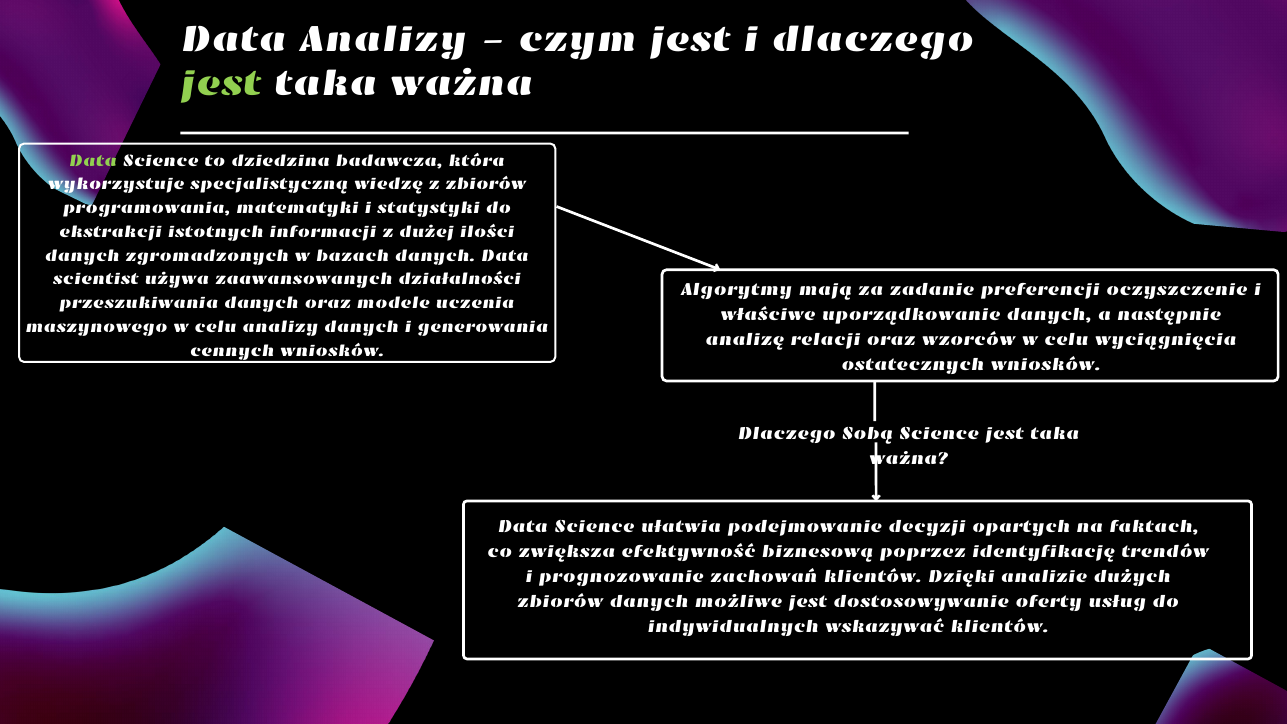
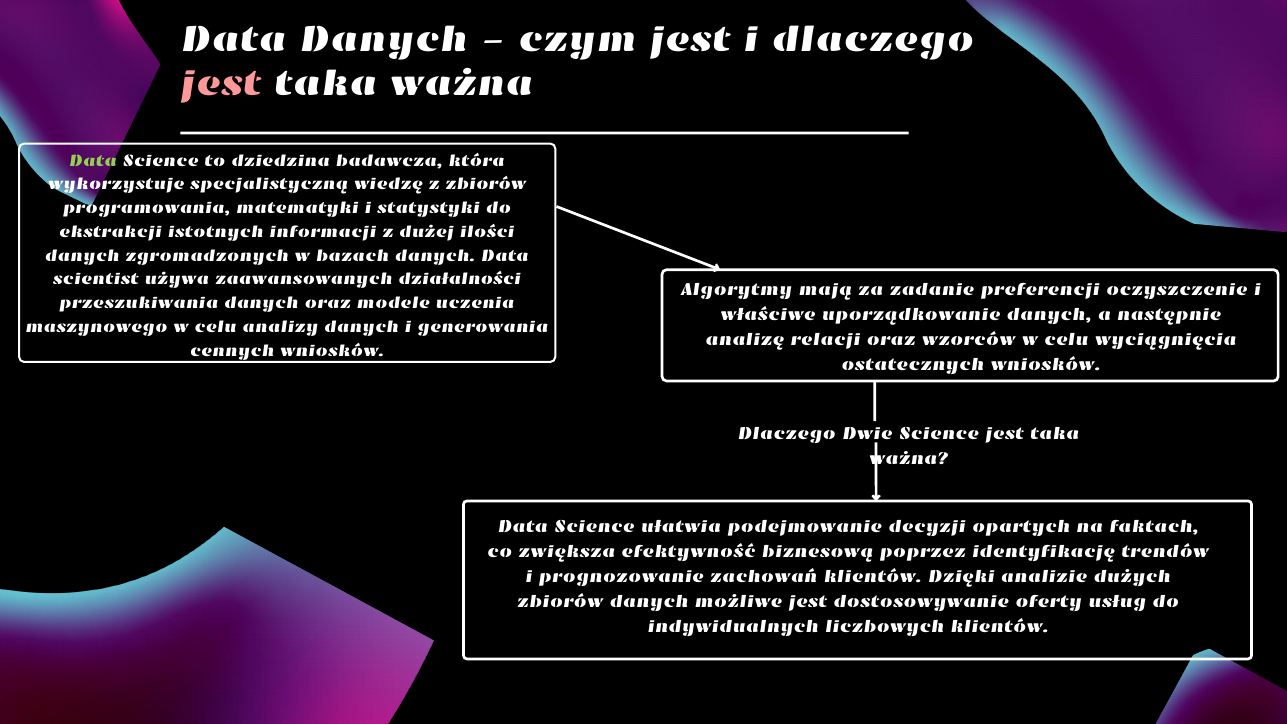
Data Analizy: Analizy -> Danych
jest at (221, 83) colour: light green -> pink
Sobą: Sobą -> Dwie
wskazywać: wskazywać -> liczbowych
